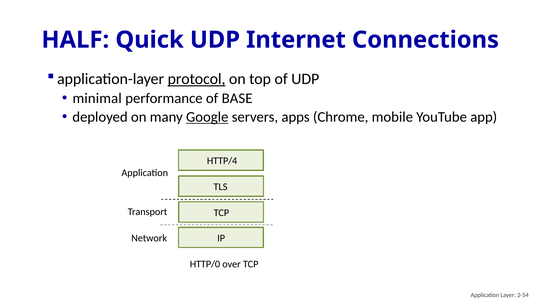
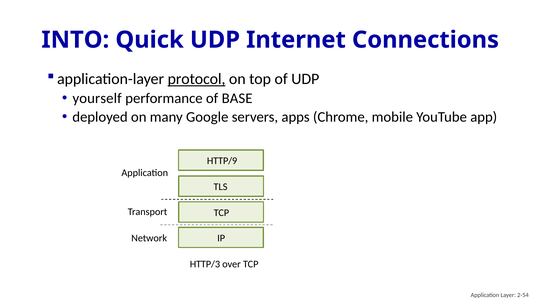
HALF: HALF -> INTO
minimal: minimal -> yourself
Google underline: present -> none
HTTP/4: HTTP/4 -> HTTP/9
HTTP/0 at (205, 265): HTTP/0 -> HTTP/3
